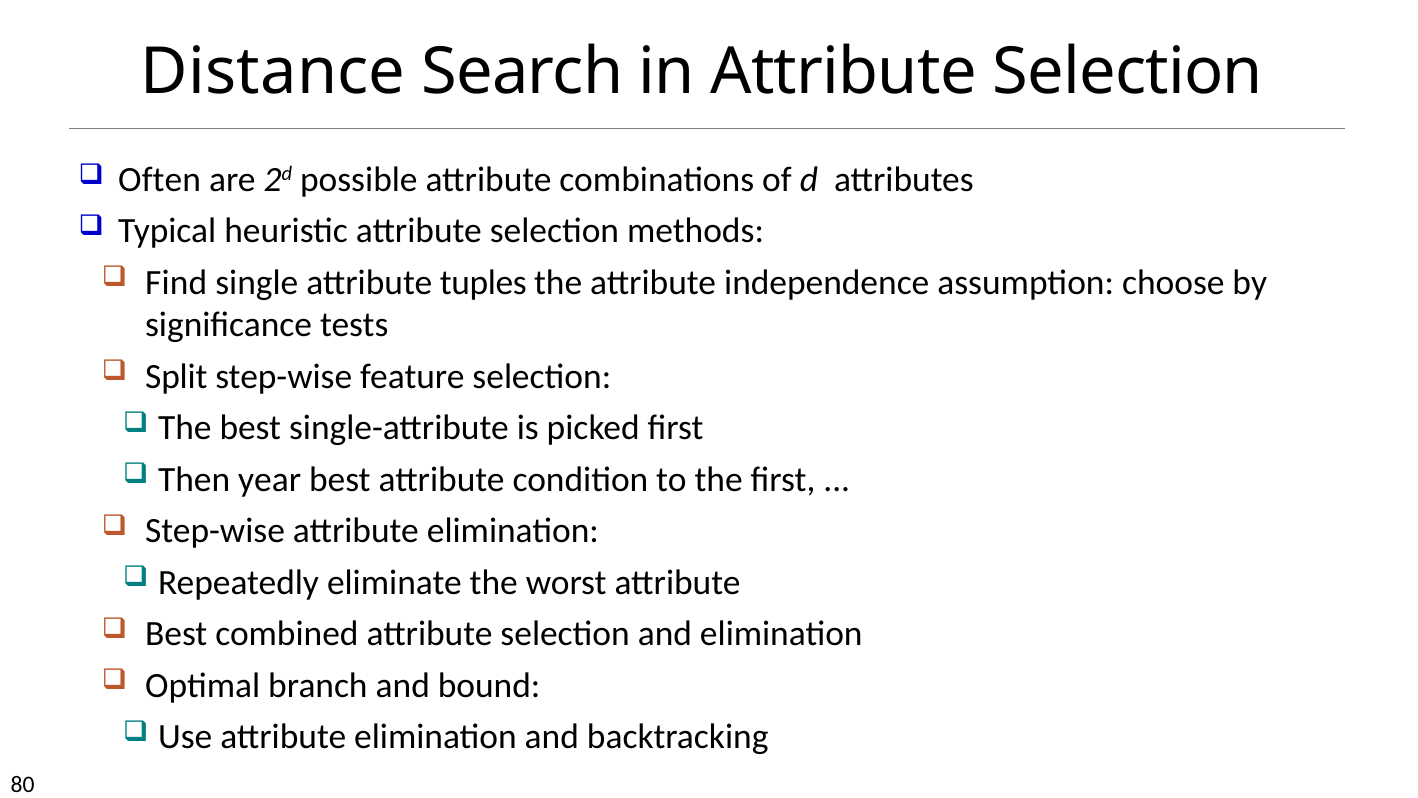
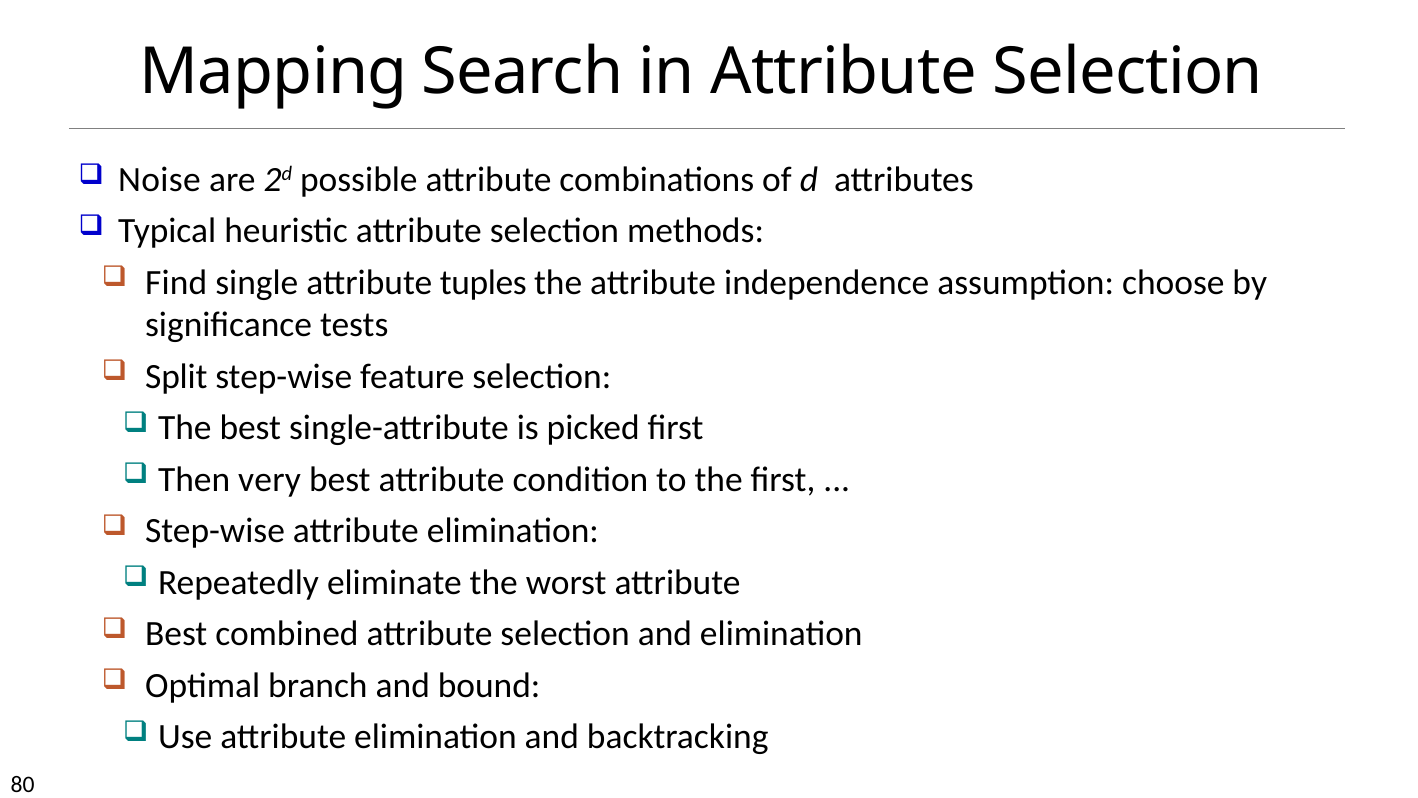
Distance: Distance -> Mapping
Often: Often -> Noise
year: year -> very
